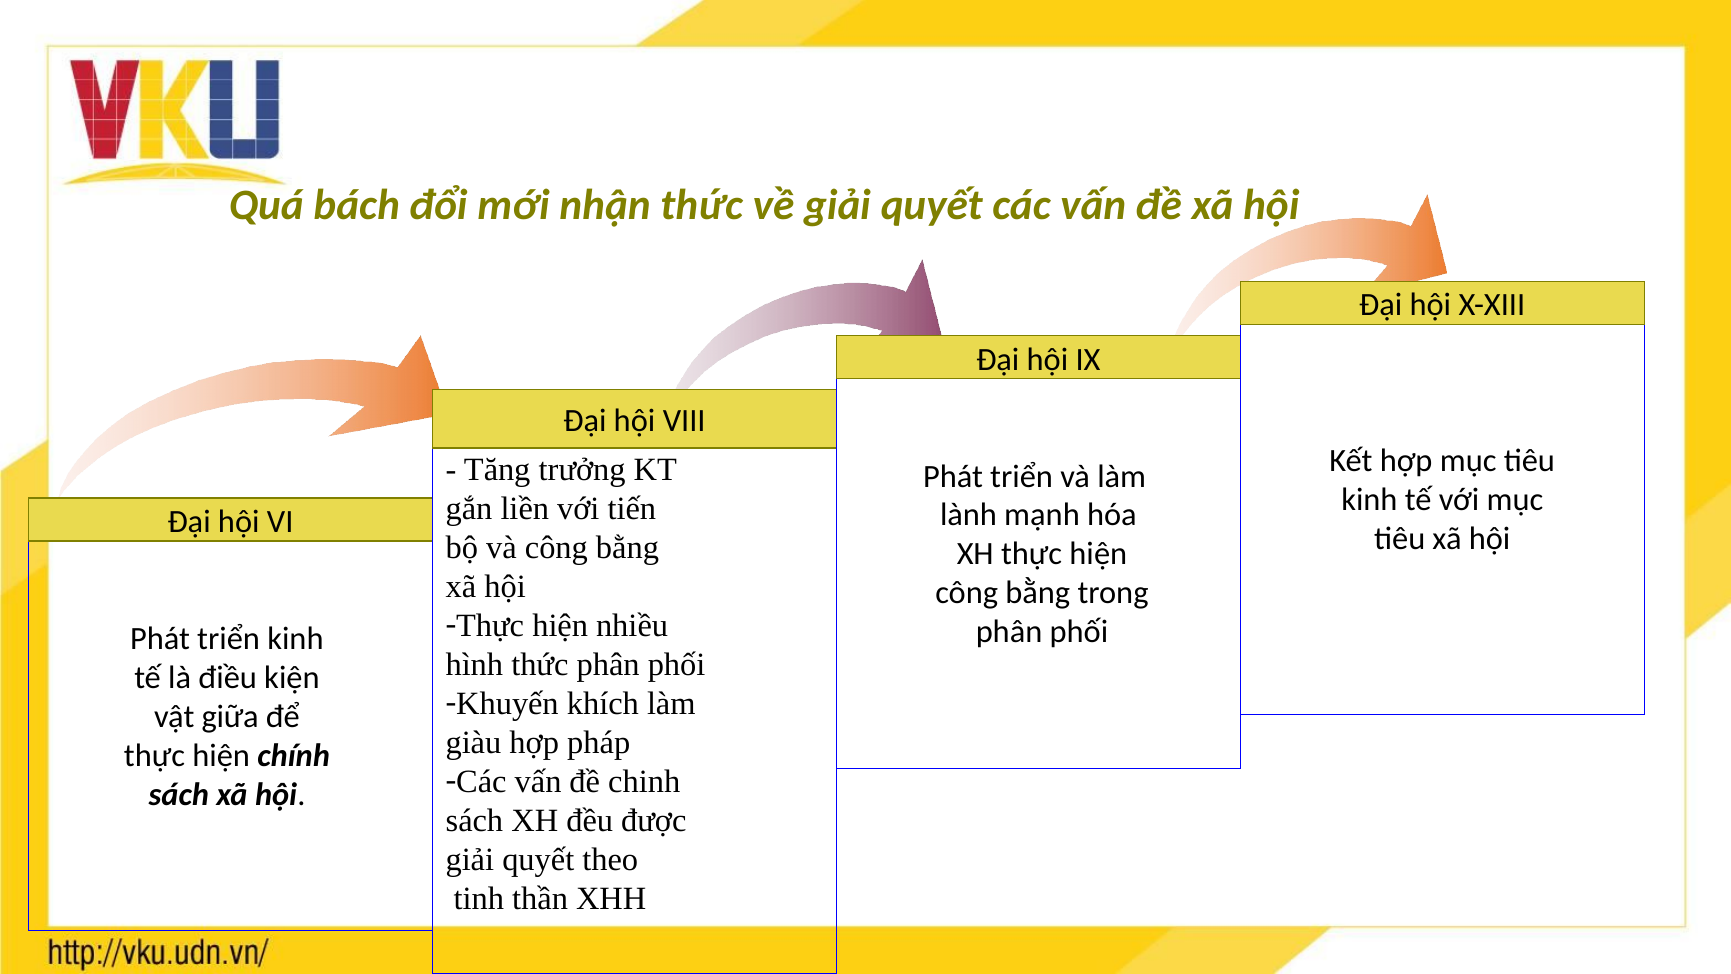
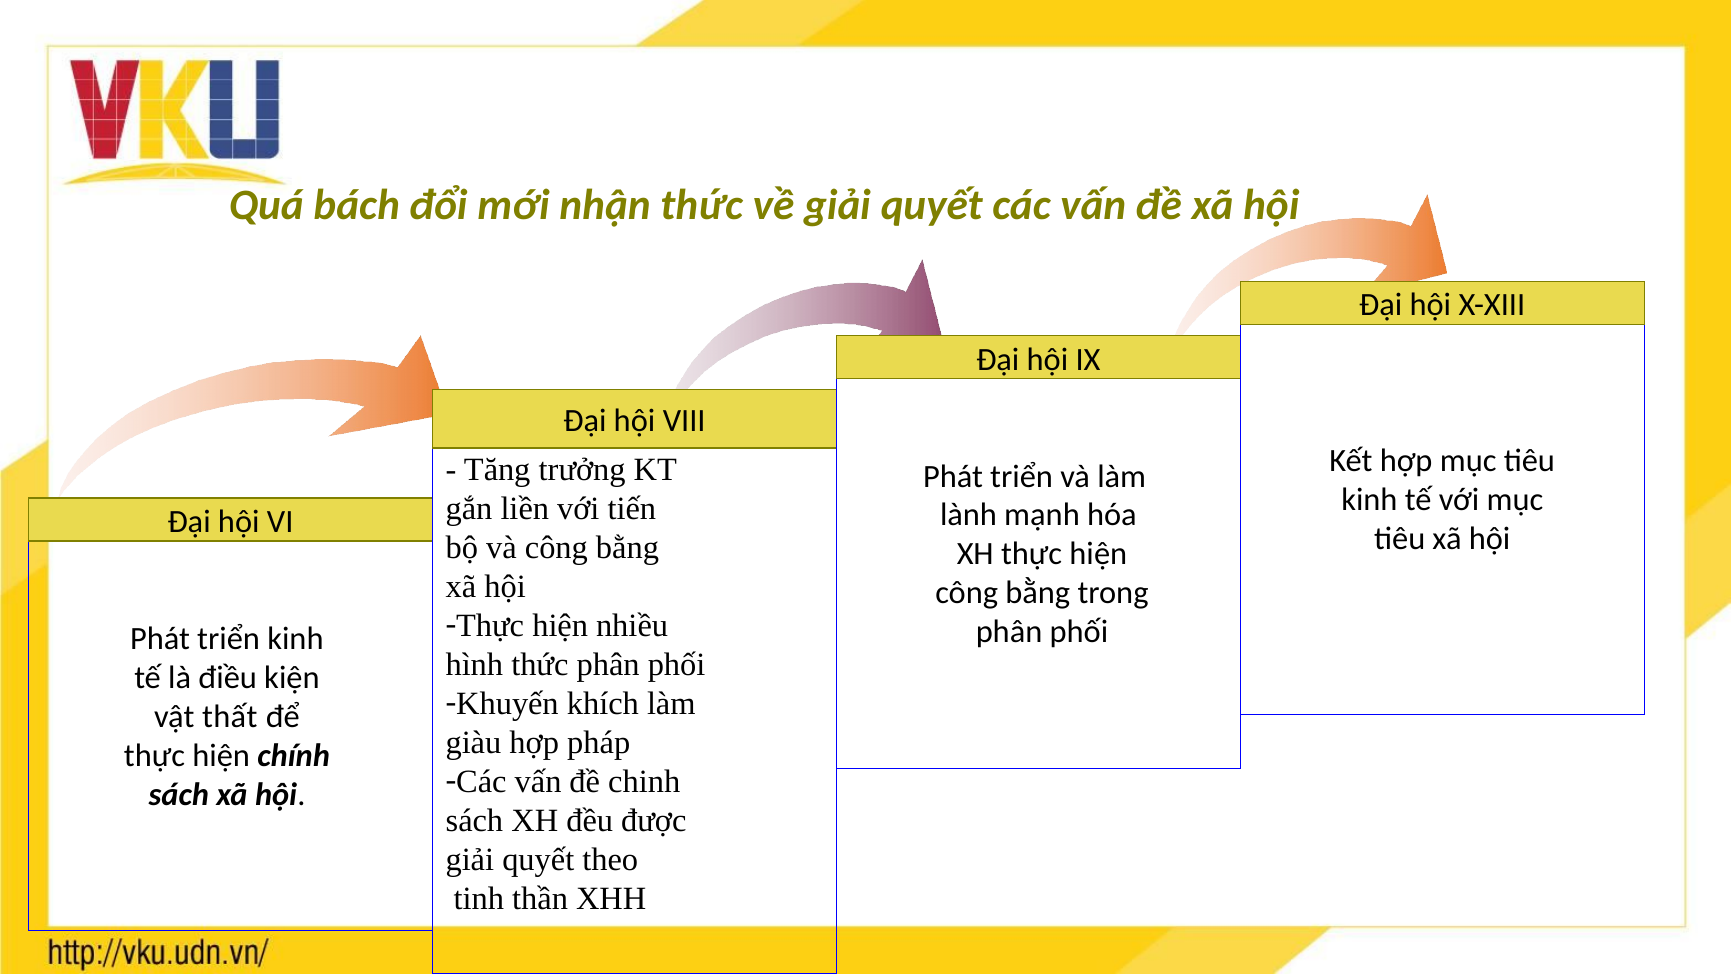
giữa: giữa -> thất
